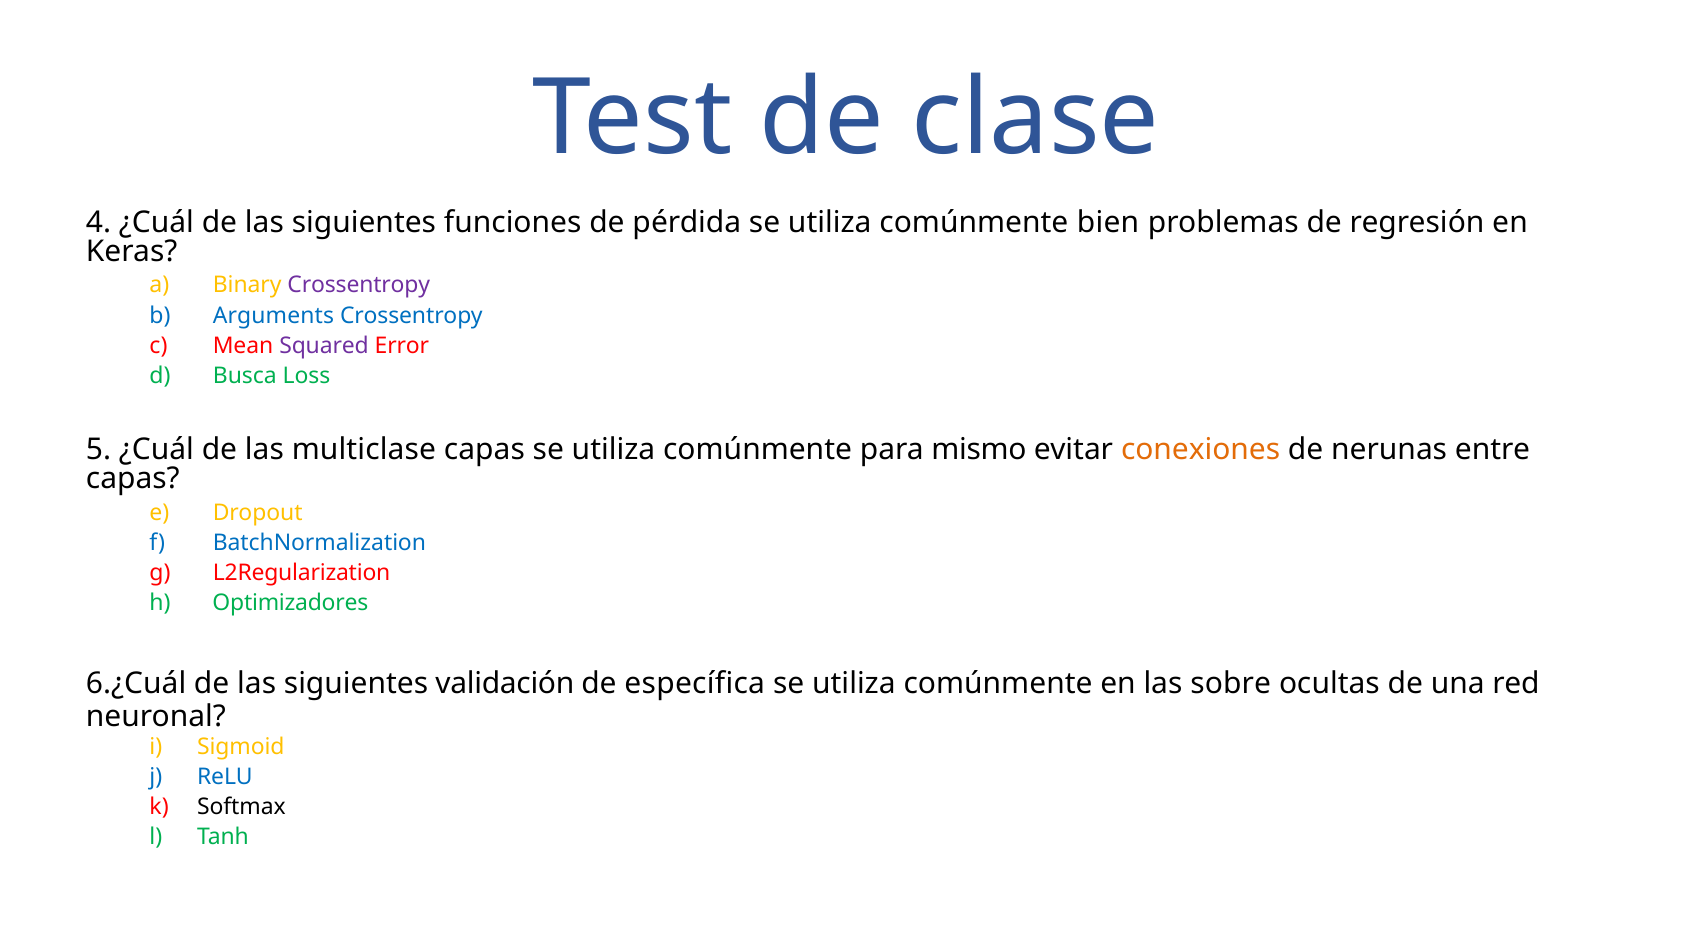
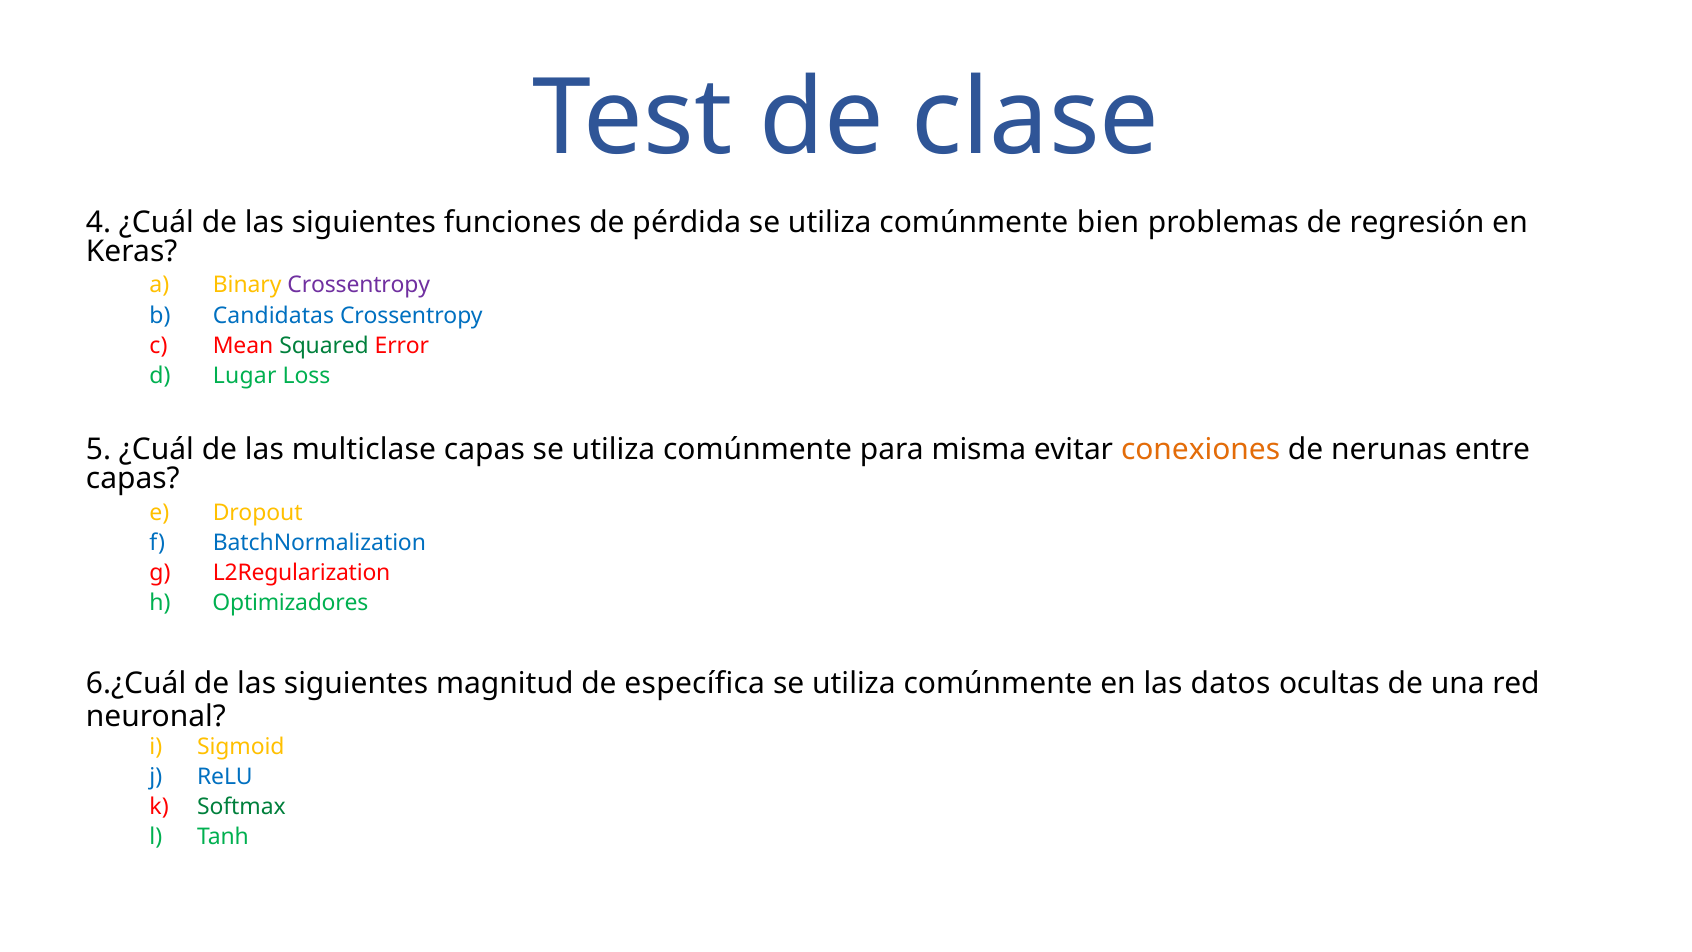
Arguments: Arguments -> Candidatas
Squared colour: purple -> green
Busca: Busca -> Lugar
mismo: mismo -> misma
validación: validación -> magnitud
sobre: sobre -> datos
Softmax colour: black -> green
